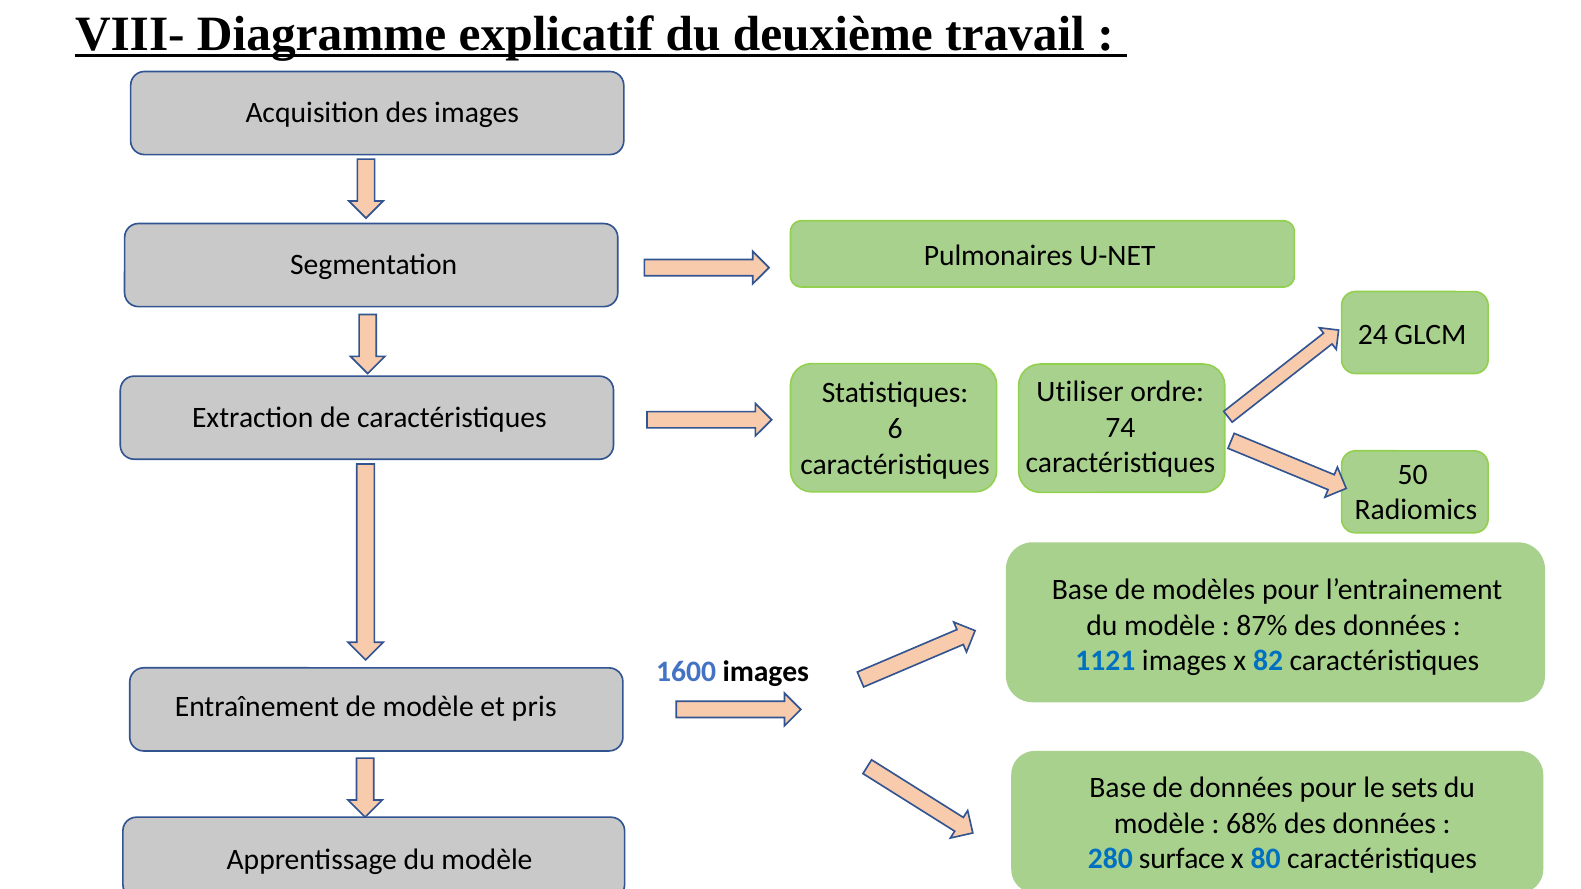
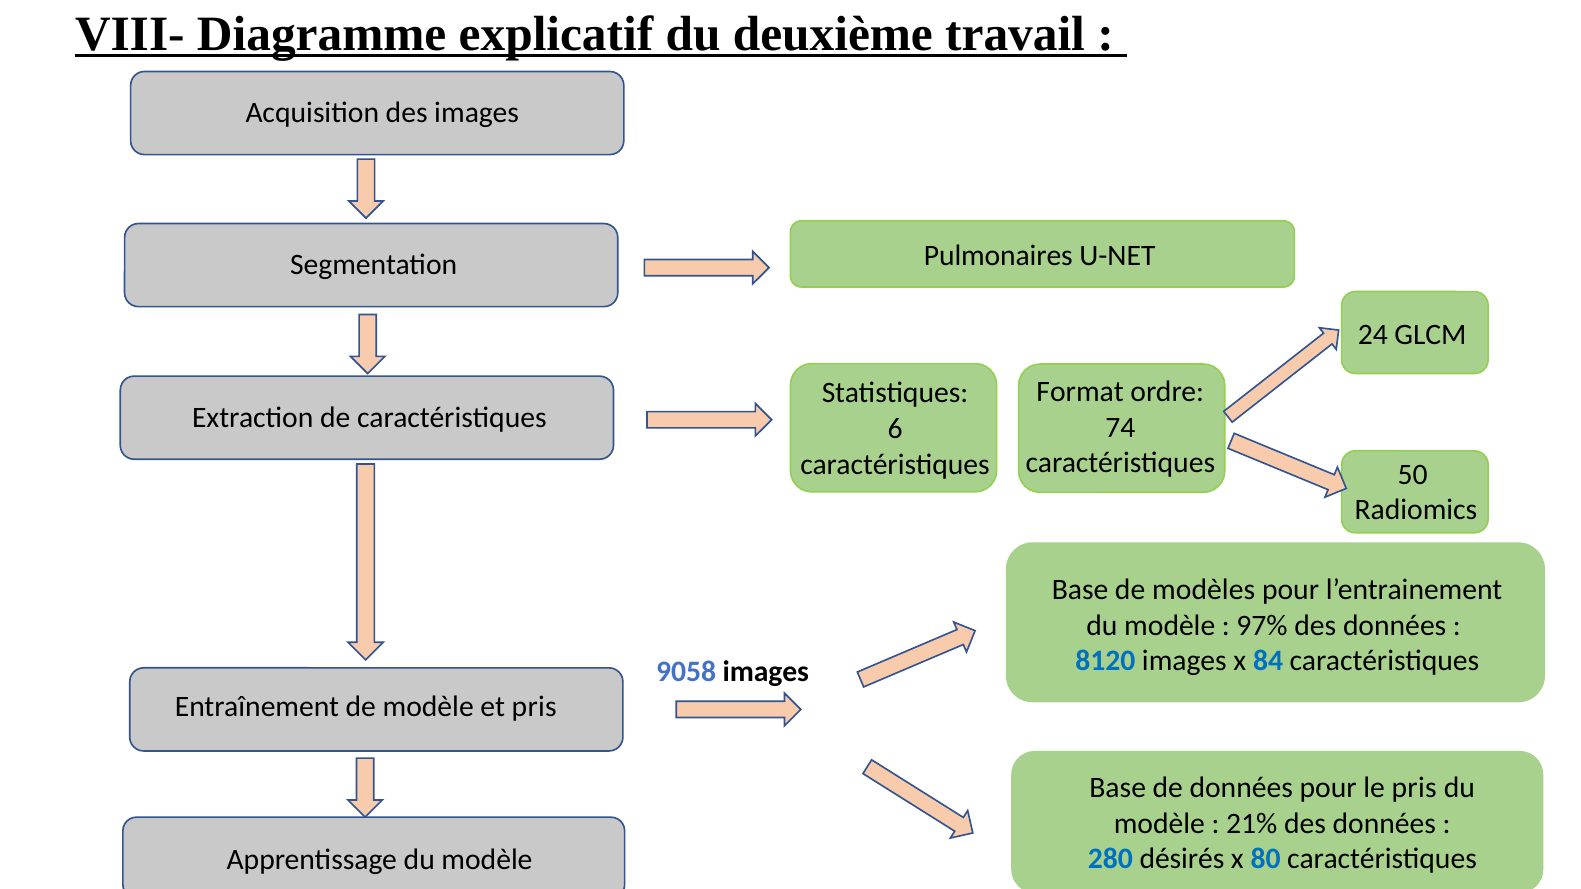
Utiliser: Utiliser -> Format
87%: 87% -> 97%
1121: 1121 -> 8120
82: 82 -> 84
1600: 1600 -> 9058
le sets: sets -> pris
68%: 68% -> 21%
surface: surface -> désirés
